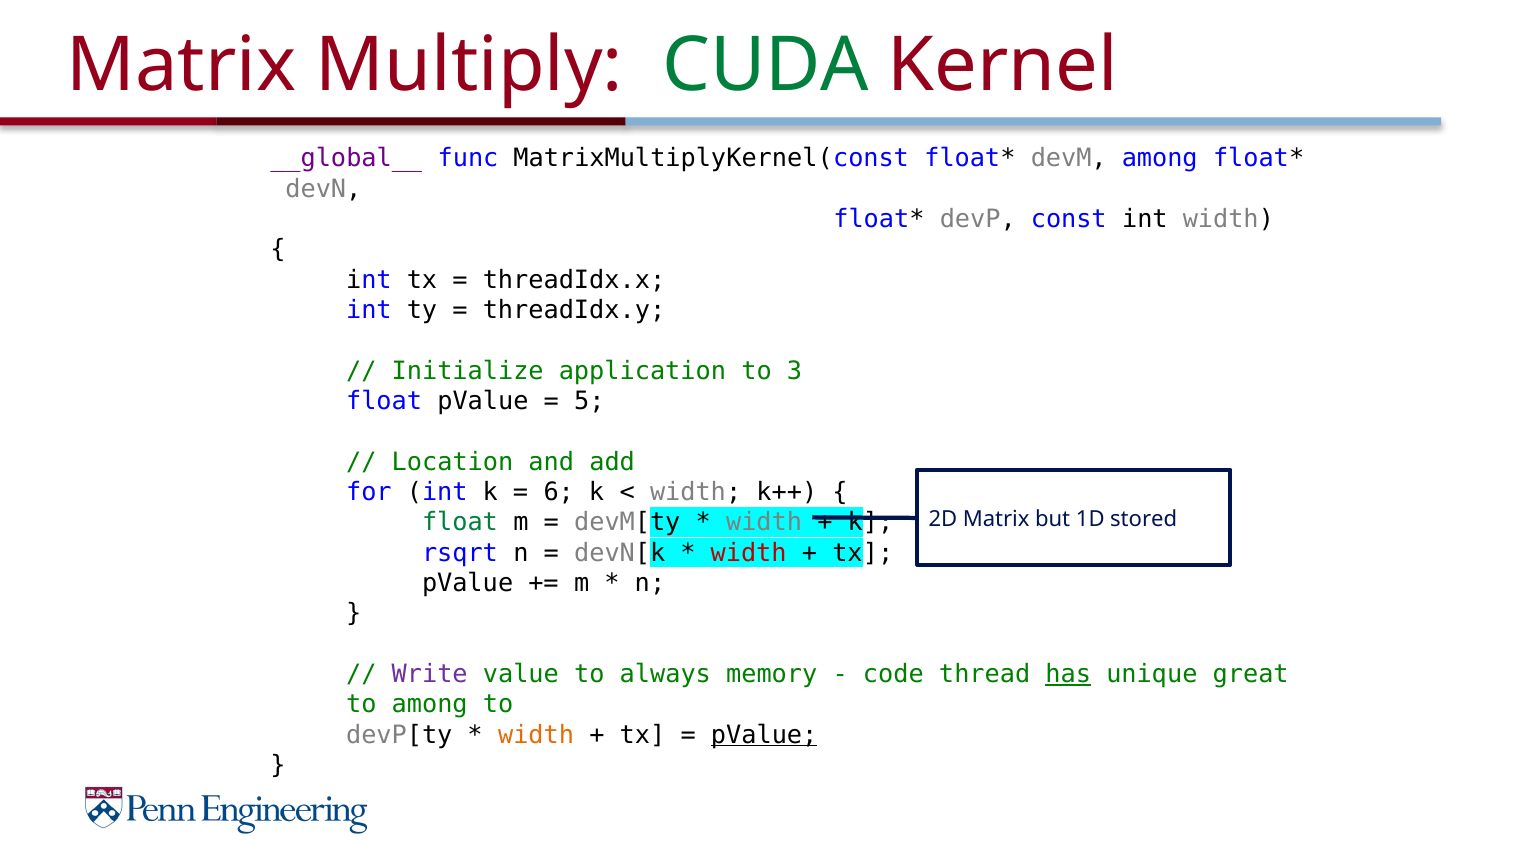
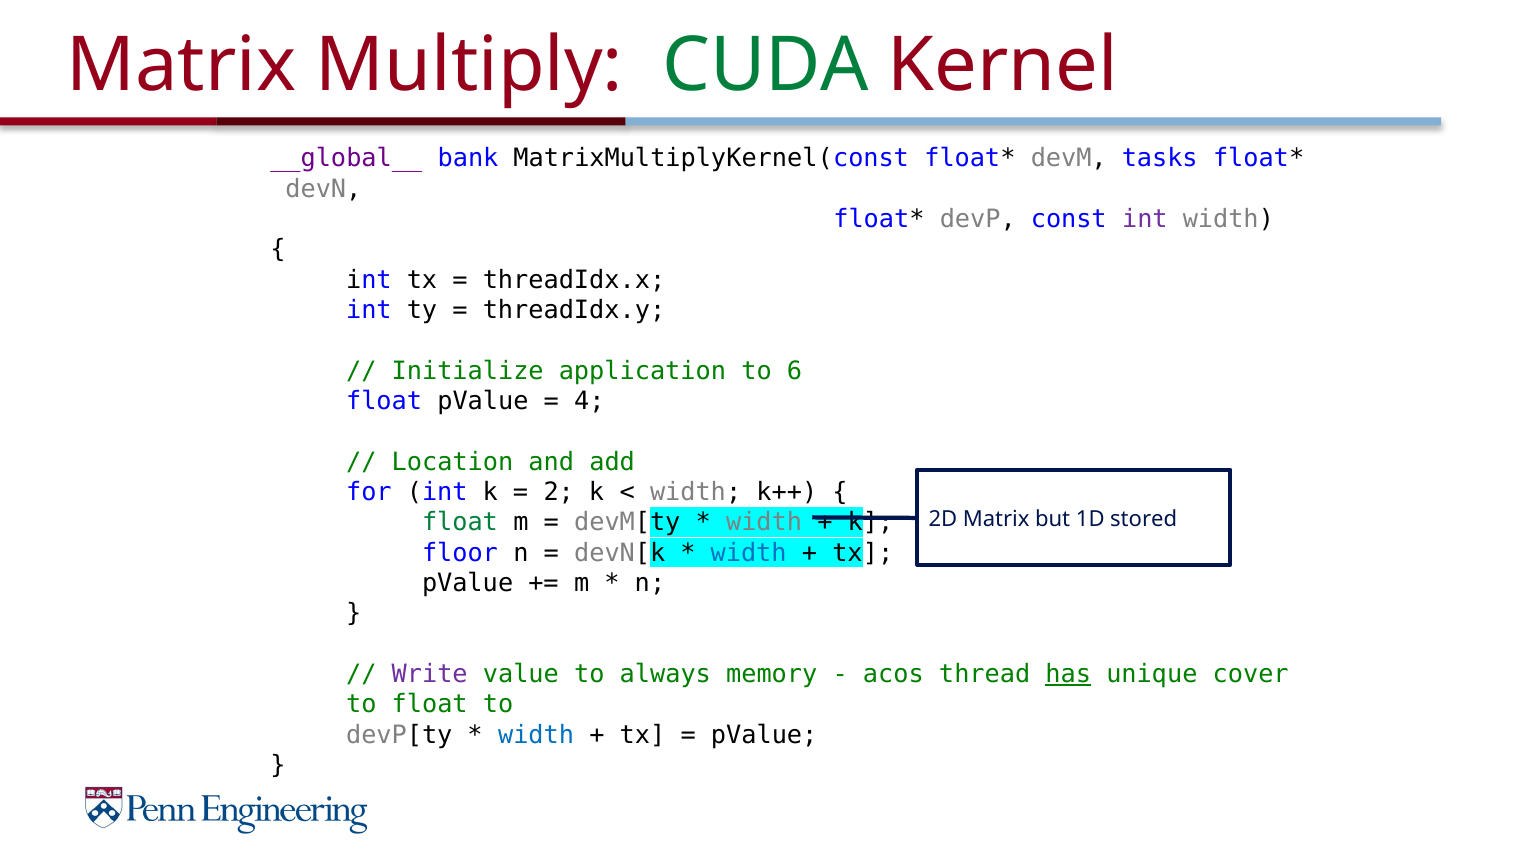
func: func -> bank
devM among: among -> tasks
int at (1145, 219) colour: black -> purple
3: 3 -> 6
5: 5 -> 4
6: 6 -> 2
rsqrt: rsqrt -> floor
width at (749, 553) colour: red -> blue
code: code -> acos
great: great -> cover
to among: among -> float
width at (536, 735) colour: orange -> blue
pValue at (764, 735) underline: present -> none
